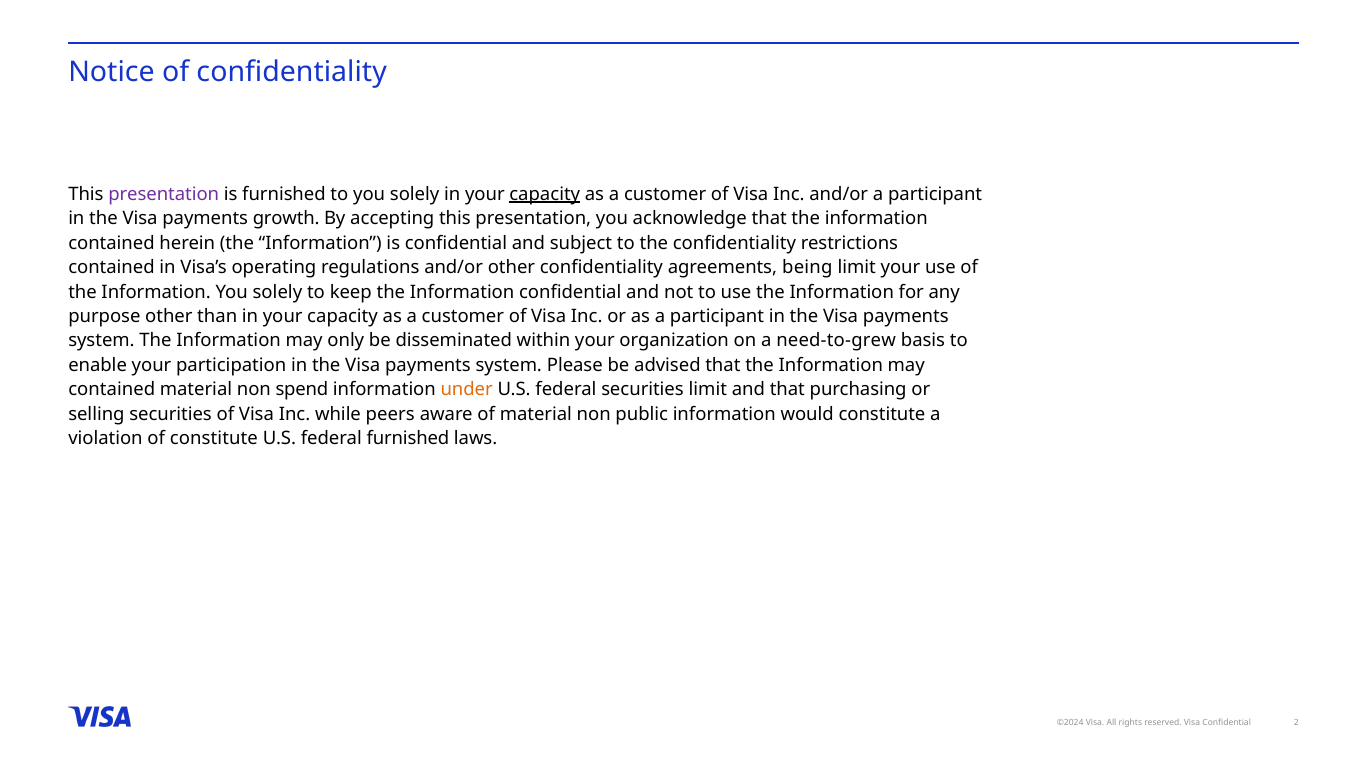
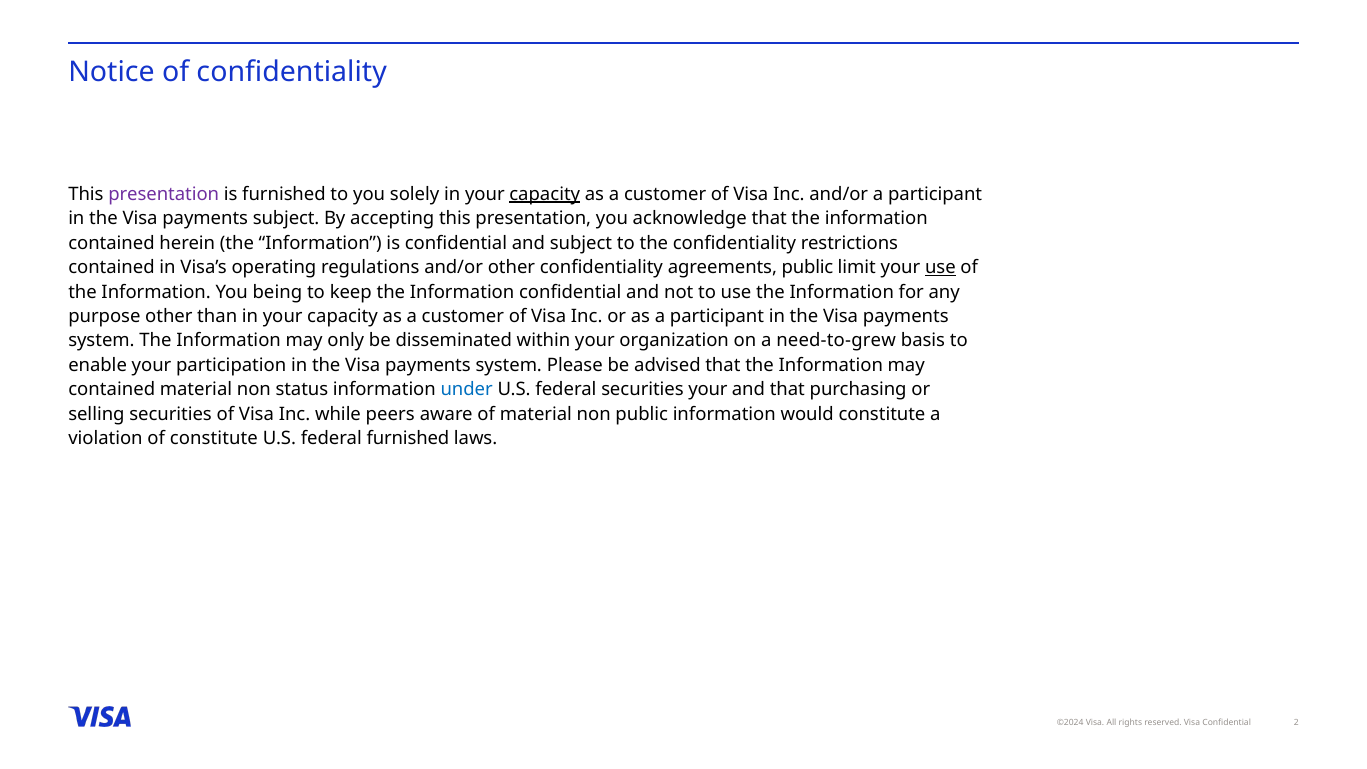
payments growth: growth -> subject
agreements being: being -> public
use at (940, 267) underline: none -> present
Information You solely: solely -> being
spend: spend -> status
under colour: orange -> blue
securities limit: limit -> your
